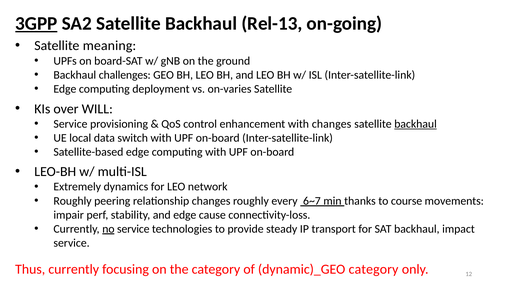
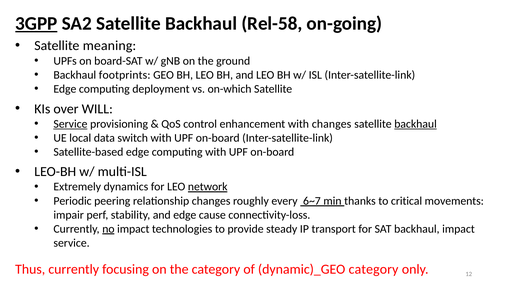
Rel-13: Rel-13 -> Rel-58
challenges: challenges -> footprints
on-varies: on-varies -> on-which
Service at (70, 124) underline: none -> present
network underline: none -> present
Roughly at (73, 201): Roughly -> Periodic
course: course -> critical
no service: service -> impact
